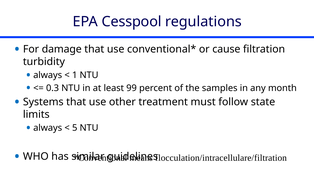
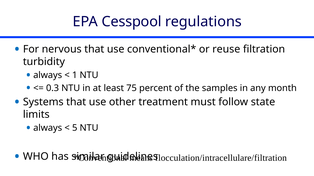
damage: damage -> nervous
cause: cause -> reuse
99: 99 -> 75
